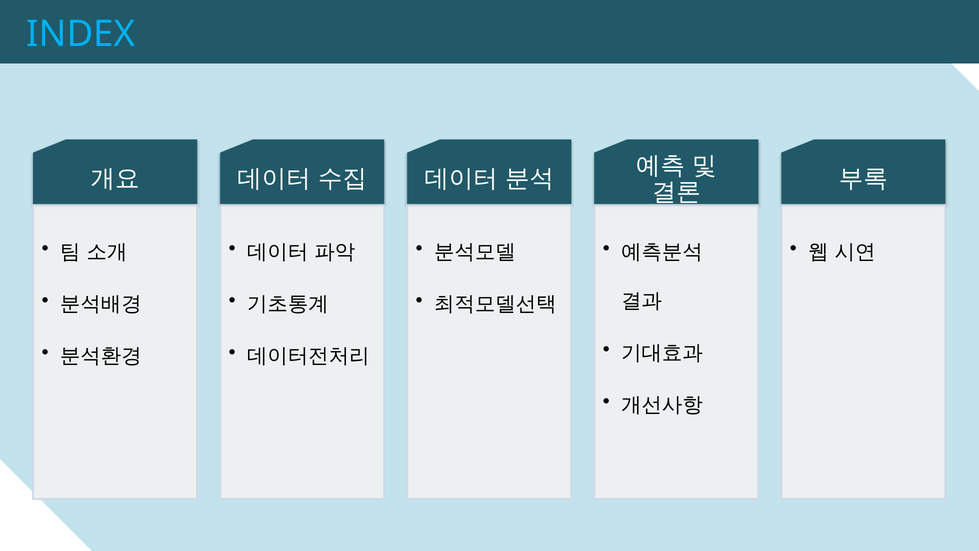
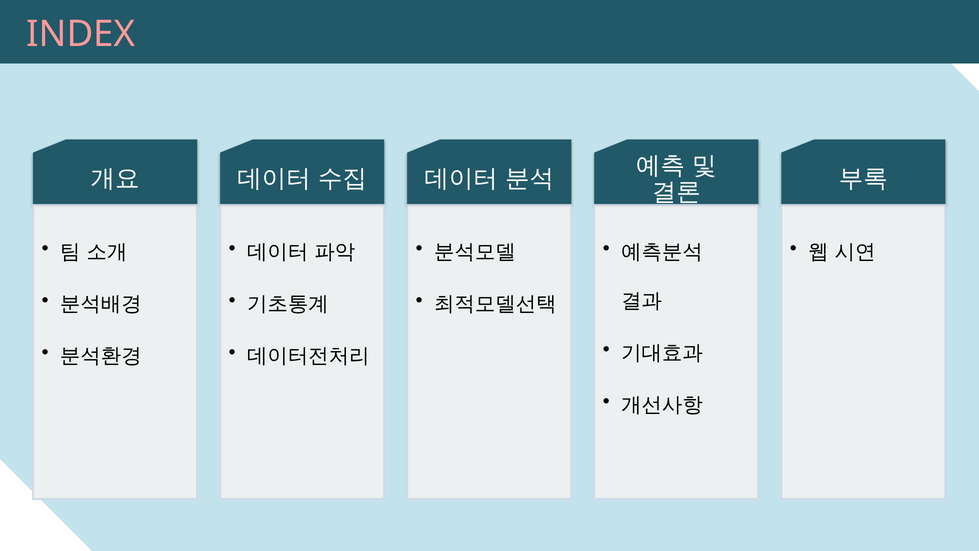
INDEX colour: light blue -> pink
